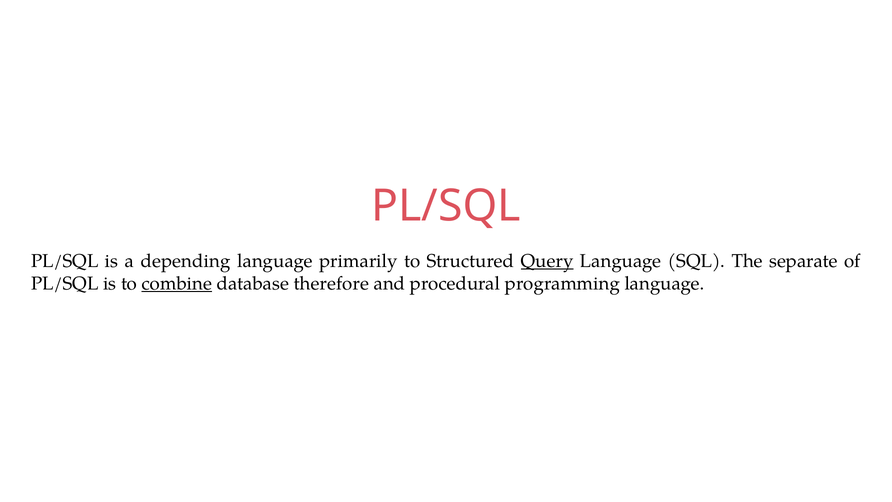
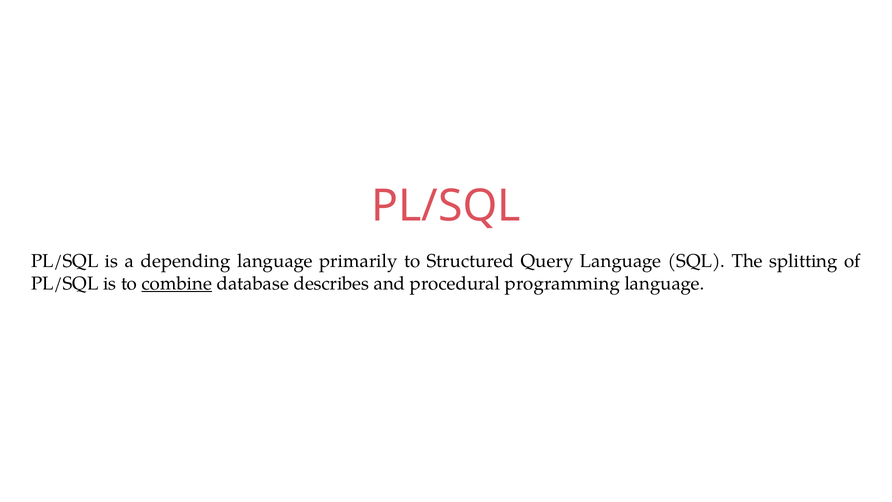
Query underline: present -> none
separate: separate -> splitting
therefore: therefore -> describes
